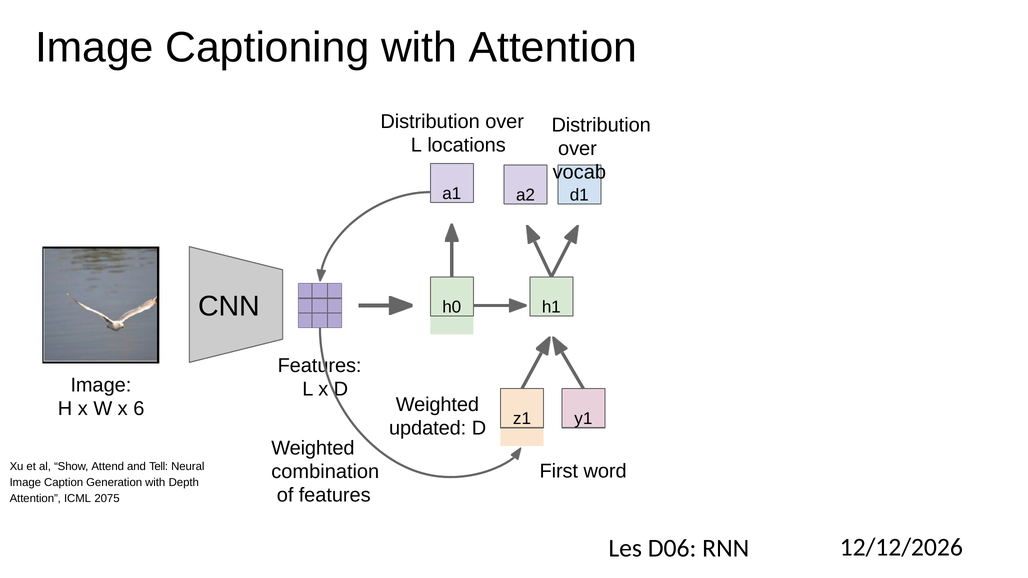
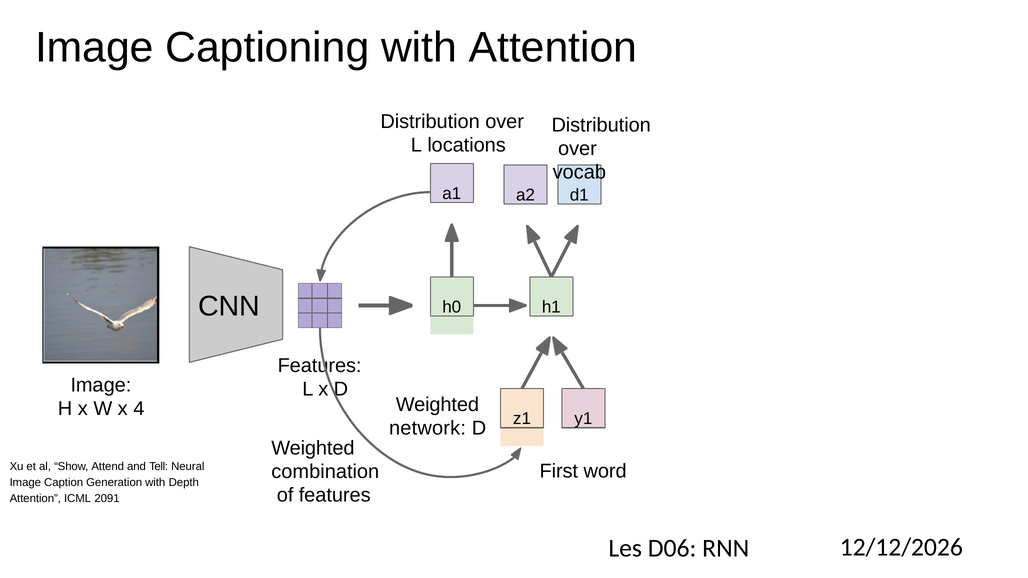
6: 6 -> 4
updated: updated -> network
2075: 2075 -> 2091
